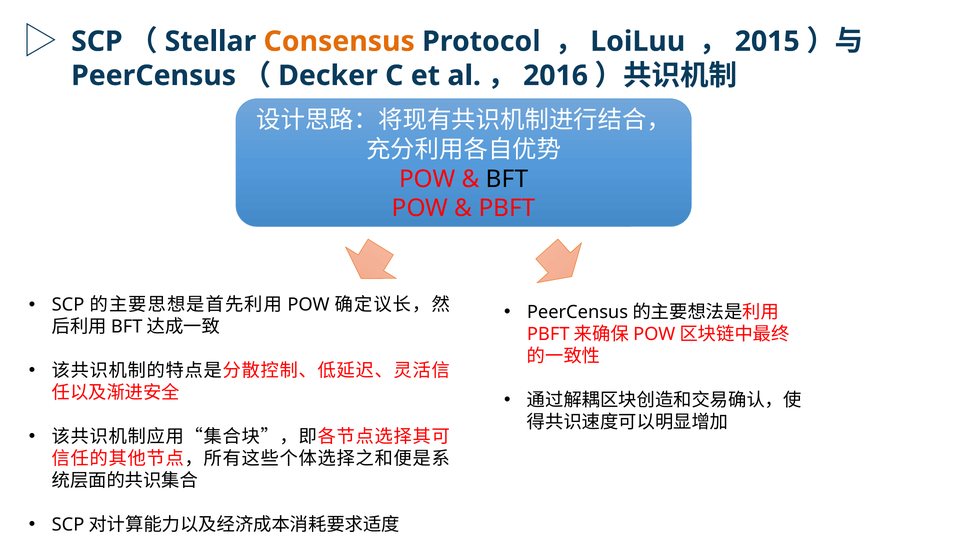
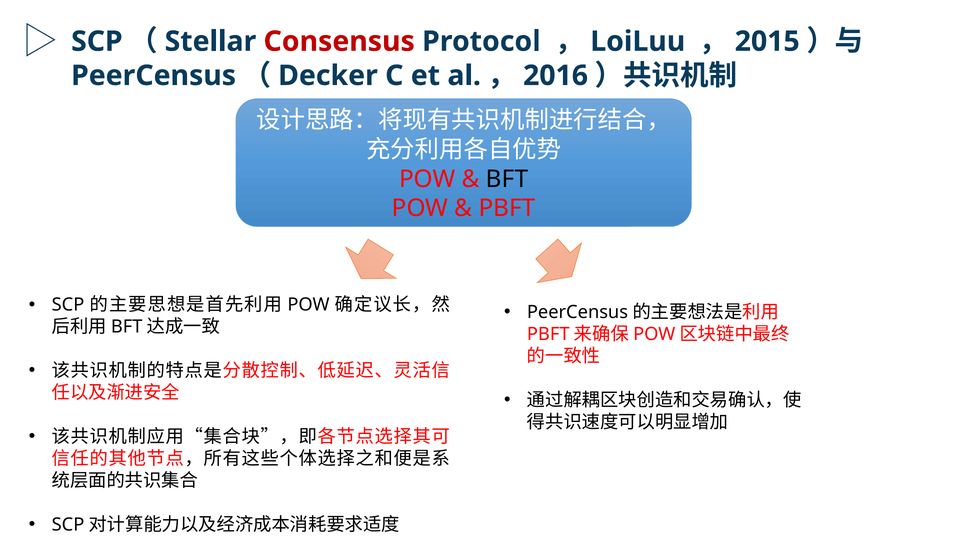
Consensus colour: orange -> red
